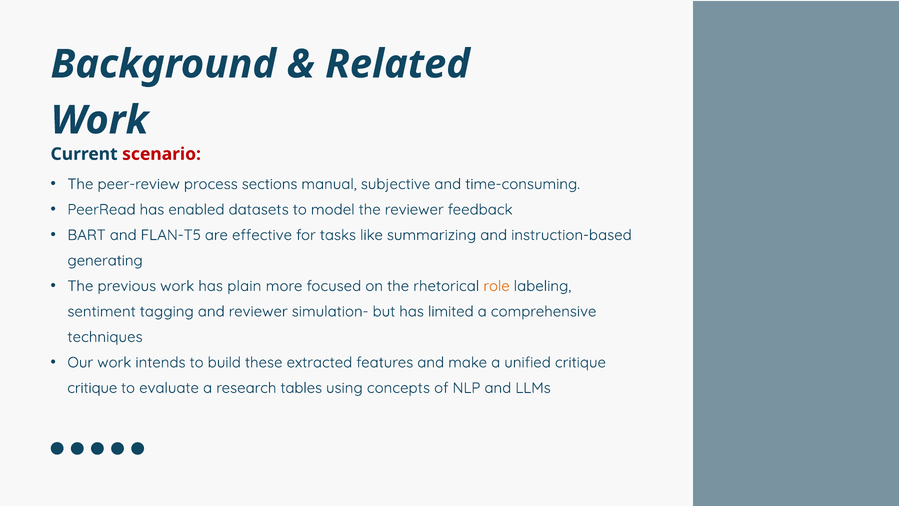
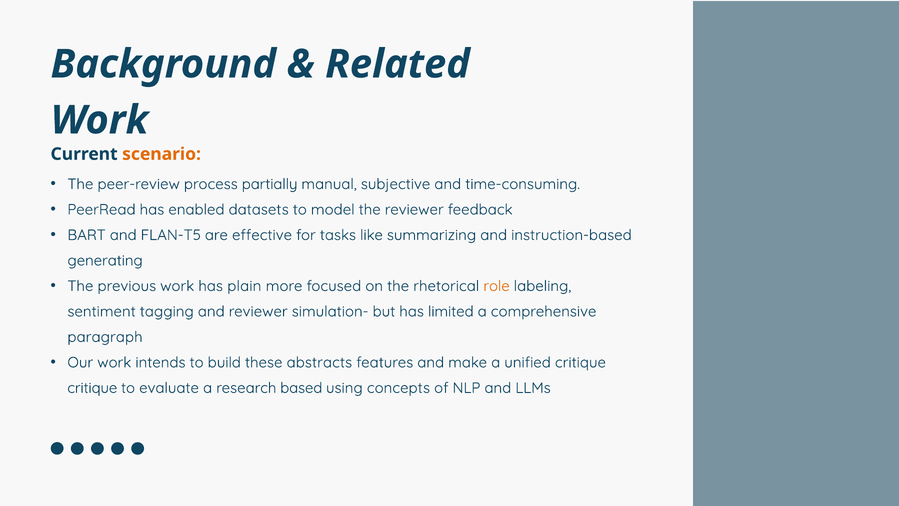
scenario colour: red -> orange
sections: sections -> partially
techniques: techniques -> paragraph
extracted: extracted -> abstracts
tables: tables -> based
